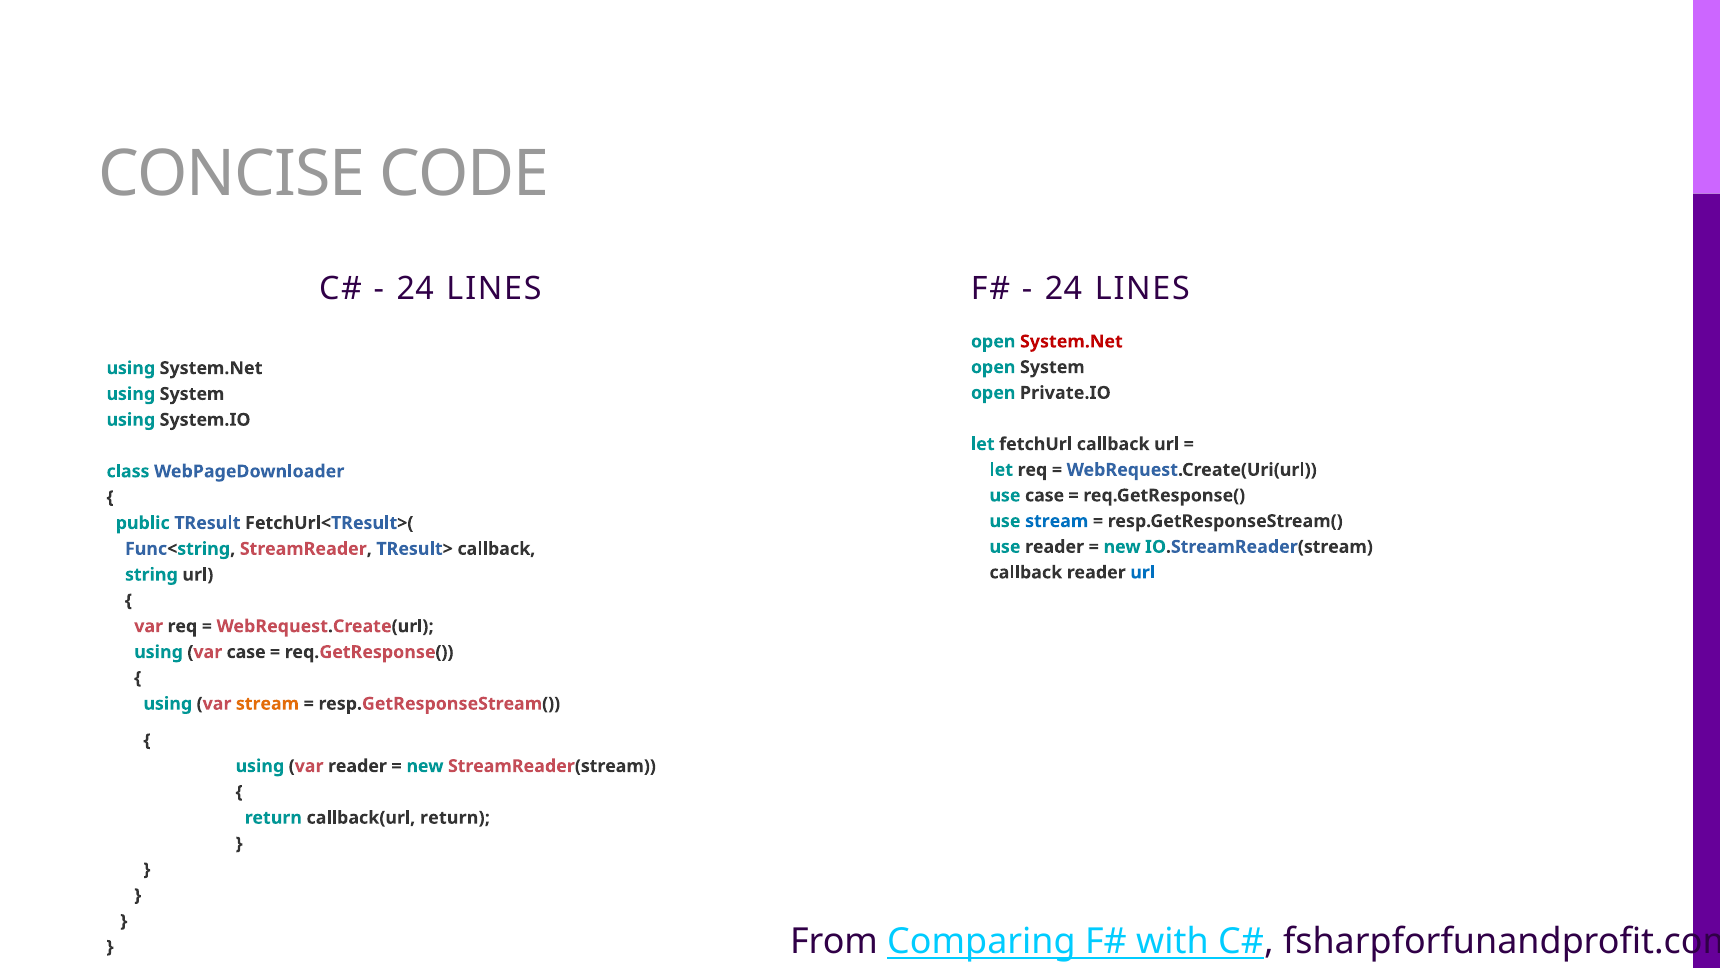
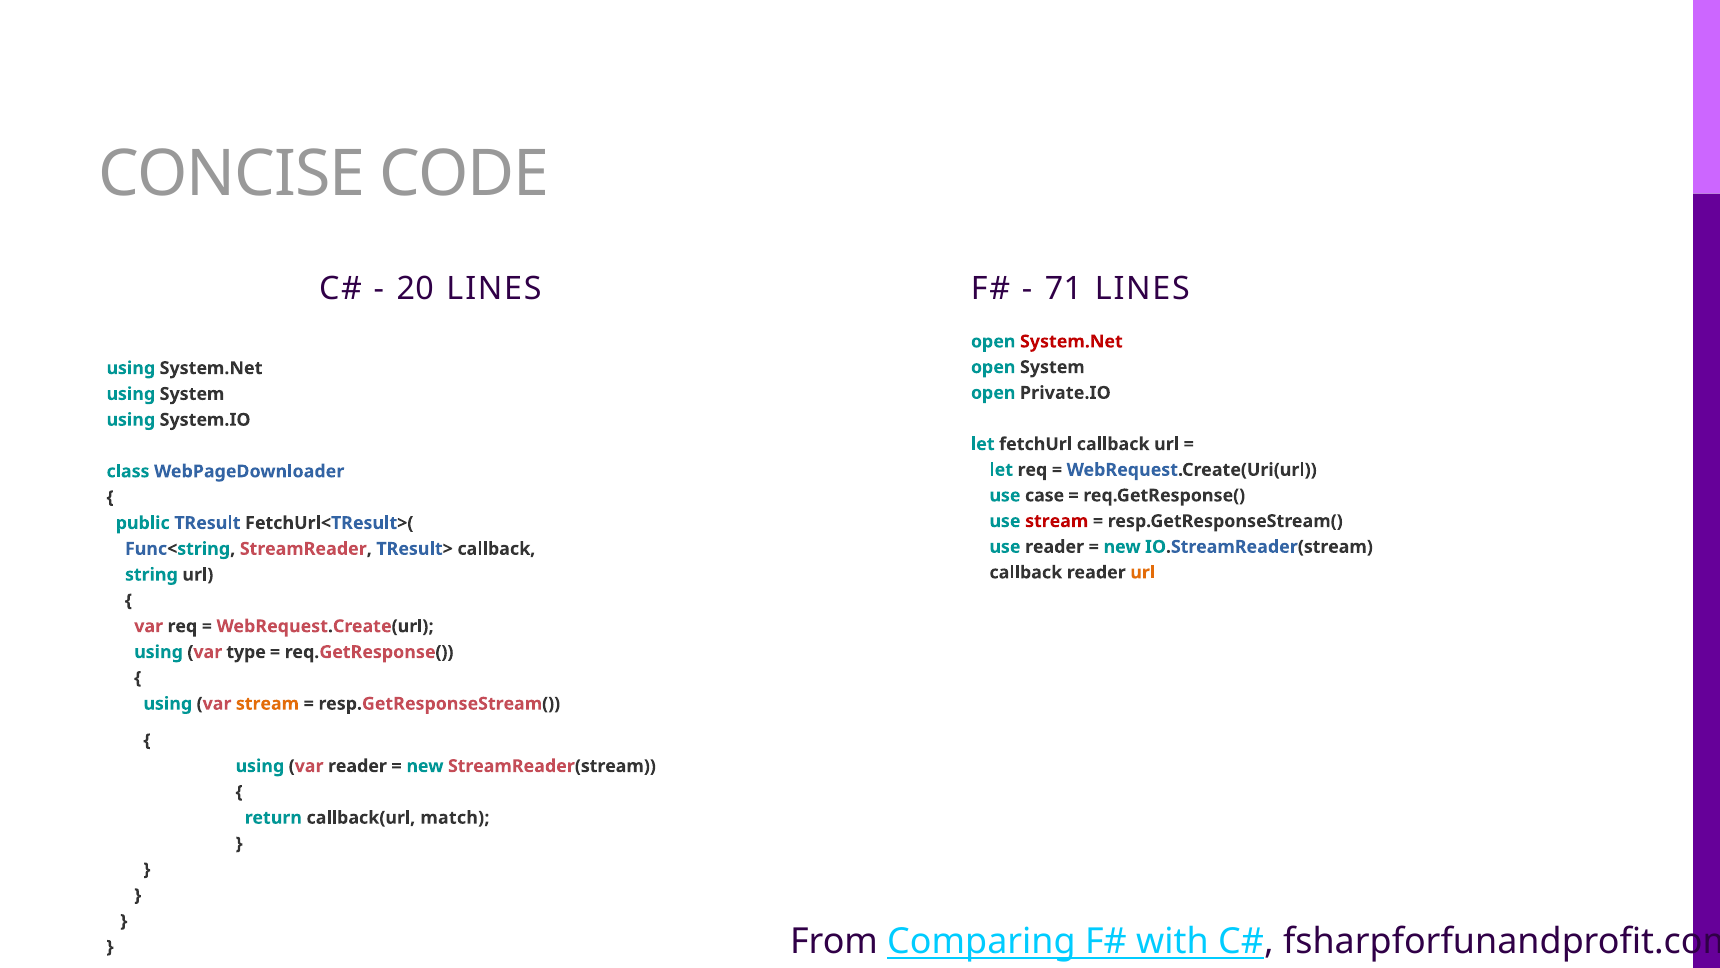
24 at (415, 289): 24 -> 20
24 at (1063, 289): 24 -> 71
stream at (1057, 521) colour: blue -> red
url at (1143, 572) colour: blue -> orange
var case: case -> type
callback(url return: return -> match
